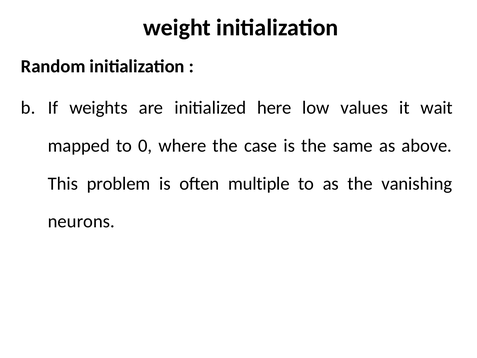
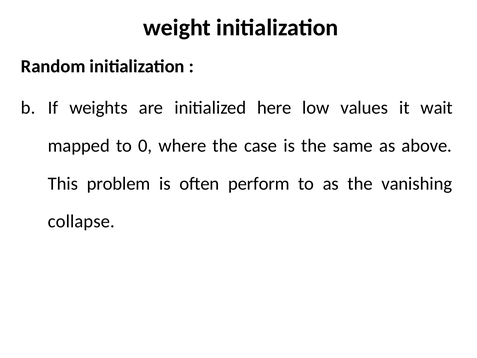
multiple: multiple -> perform
neurons: neurons -> collapse
